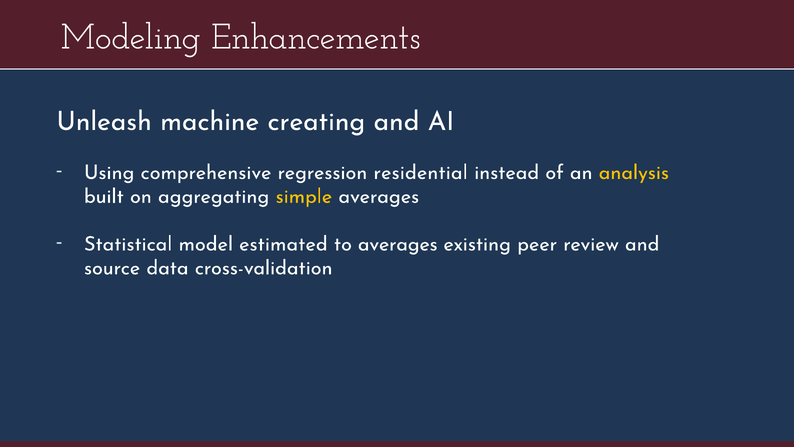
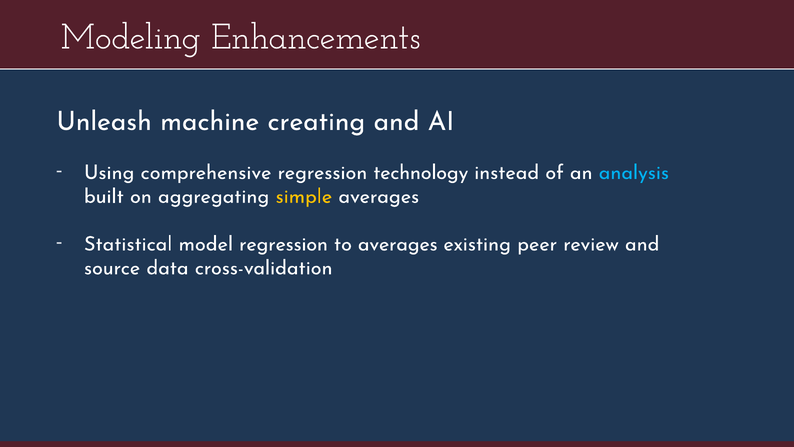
residential: residential -> technology
analysis colour: yellow -> light blue
model estimated: estimated -> regression
